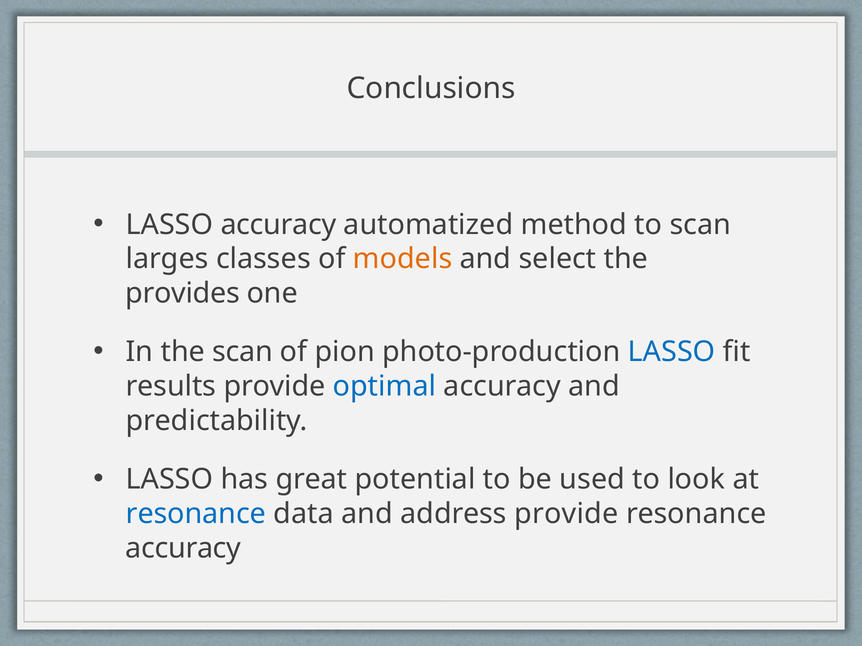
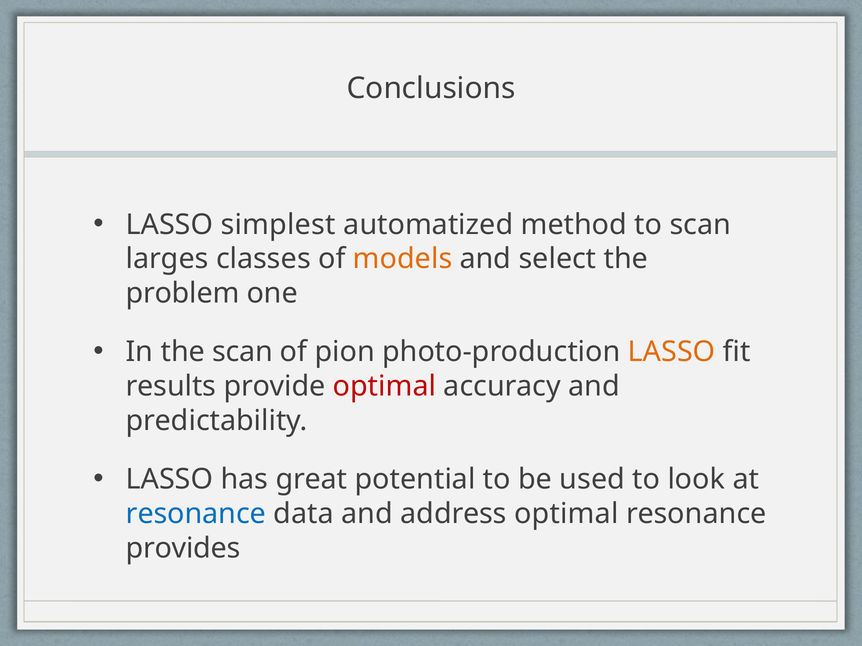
LASSO accuracy: accuracy -> simplest
provides: provides -> problem
LASSO at (672, 352) colour: blue -> orange
optimal at (384, 387) colour: blue -> red
address provide: provide -> optimal
accuracy at (183, 548): accuracy -> provides
